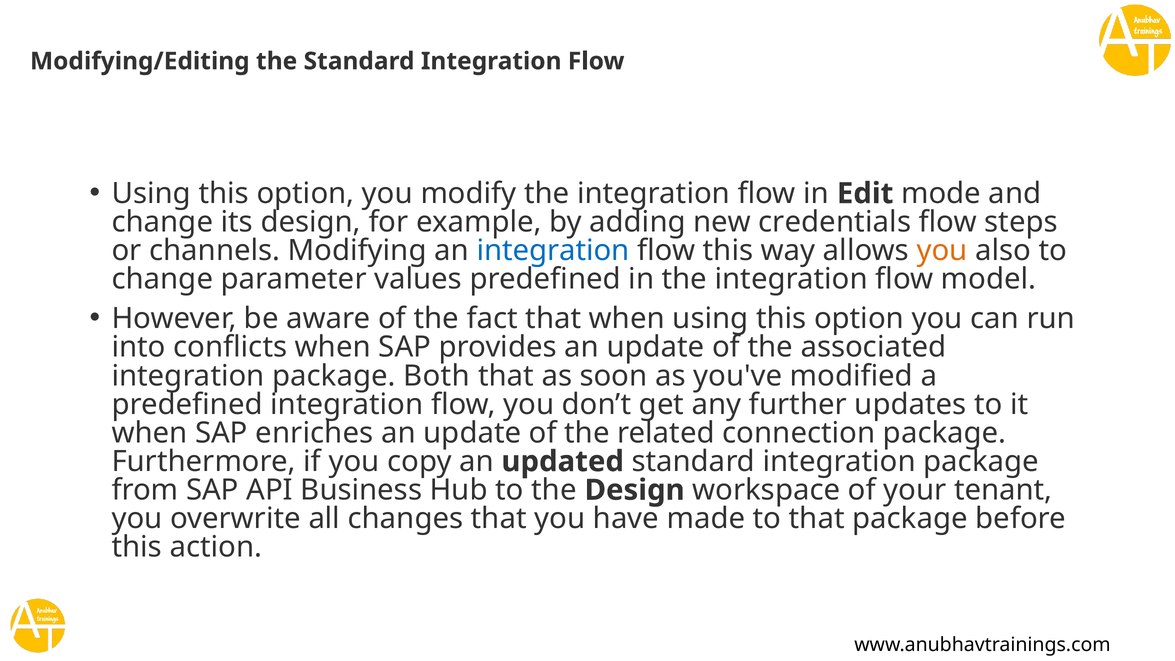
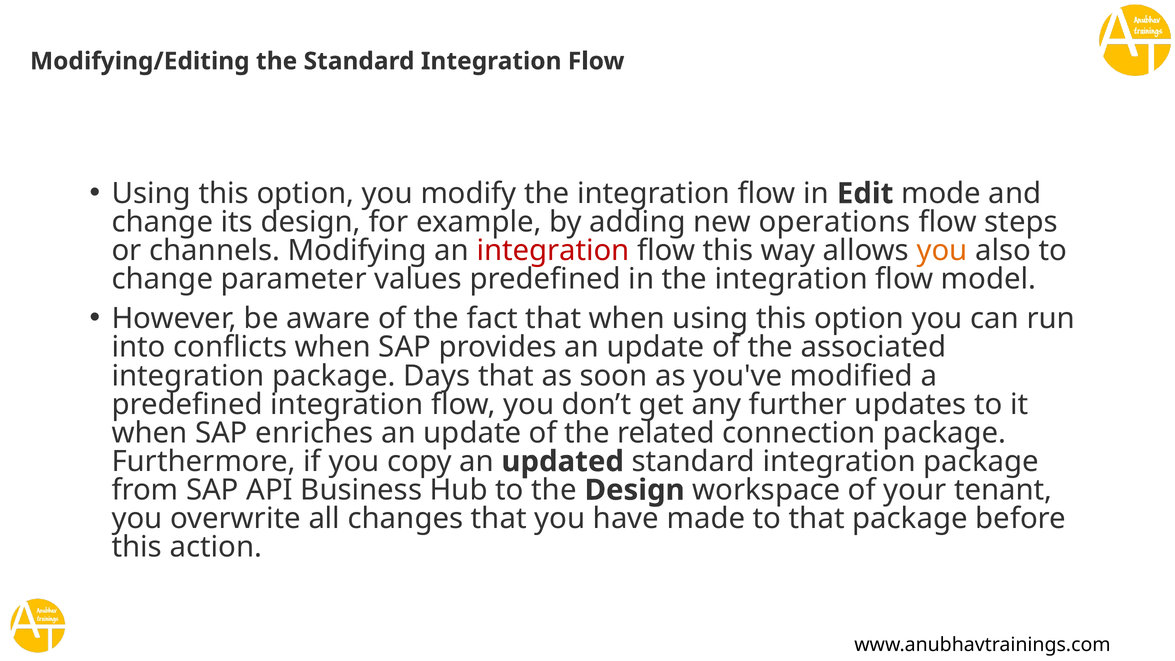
credentials: credentials -> operations
integration at (553, 251) colour: blue -> red
Both: Both -> Days
